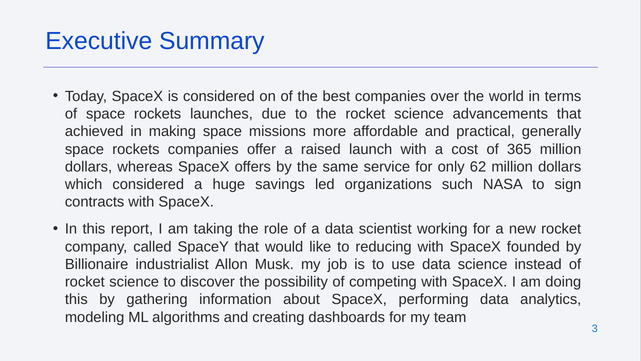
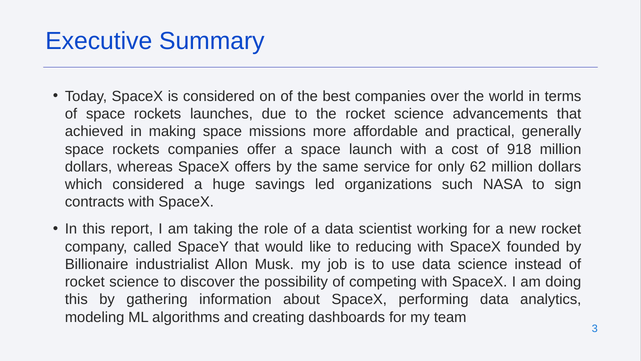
a raised: raised -> space
365: 365 -> 918
